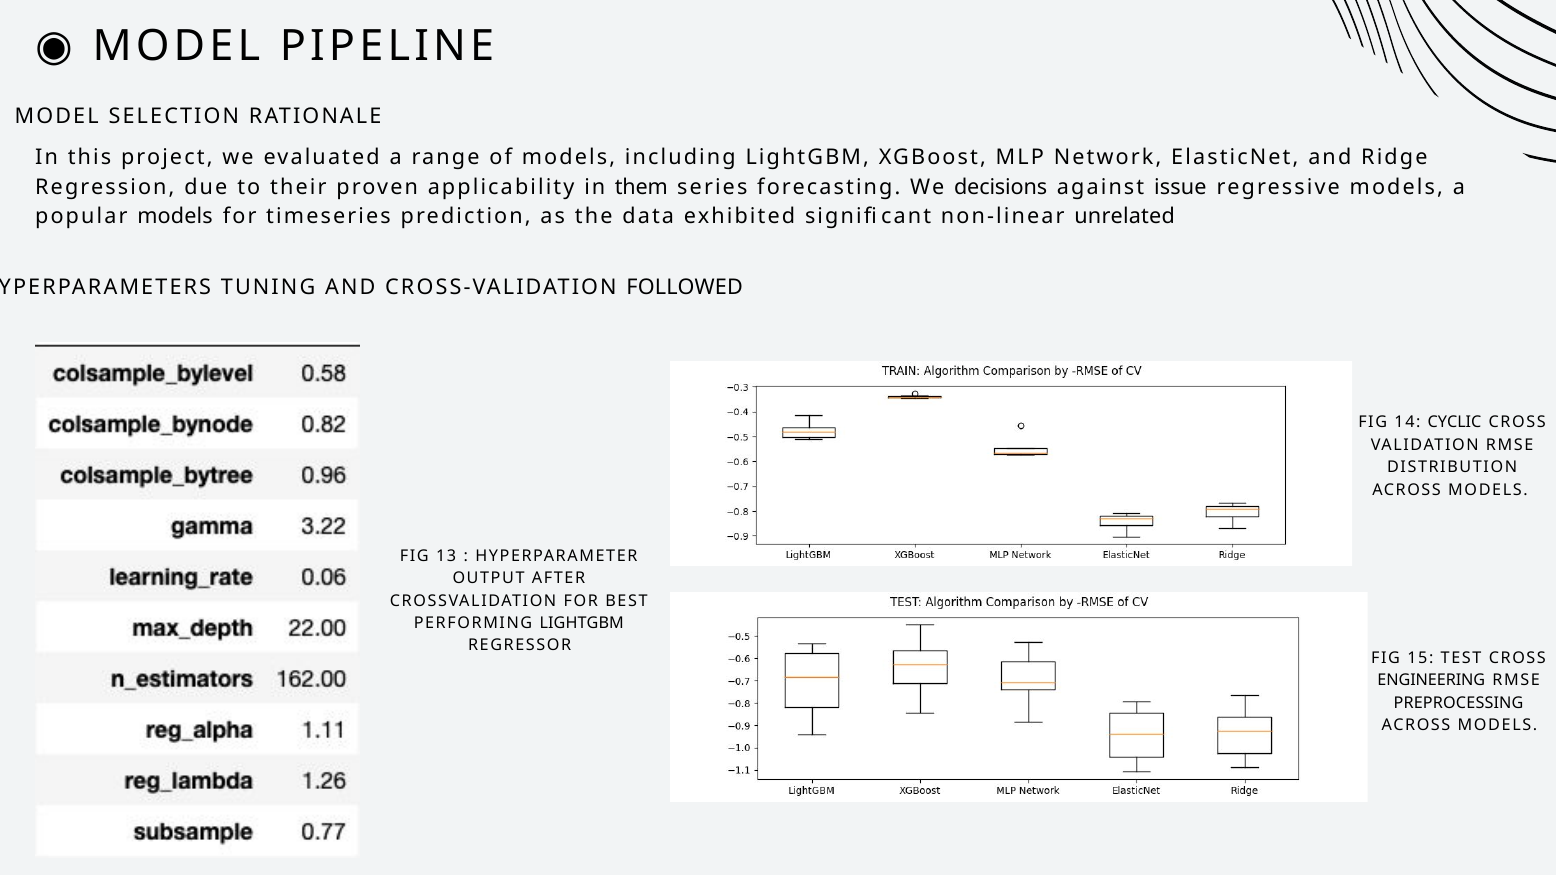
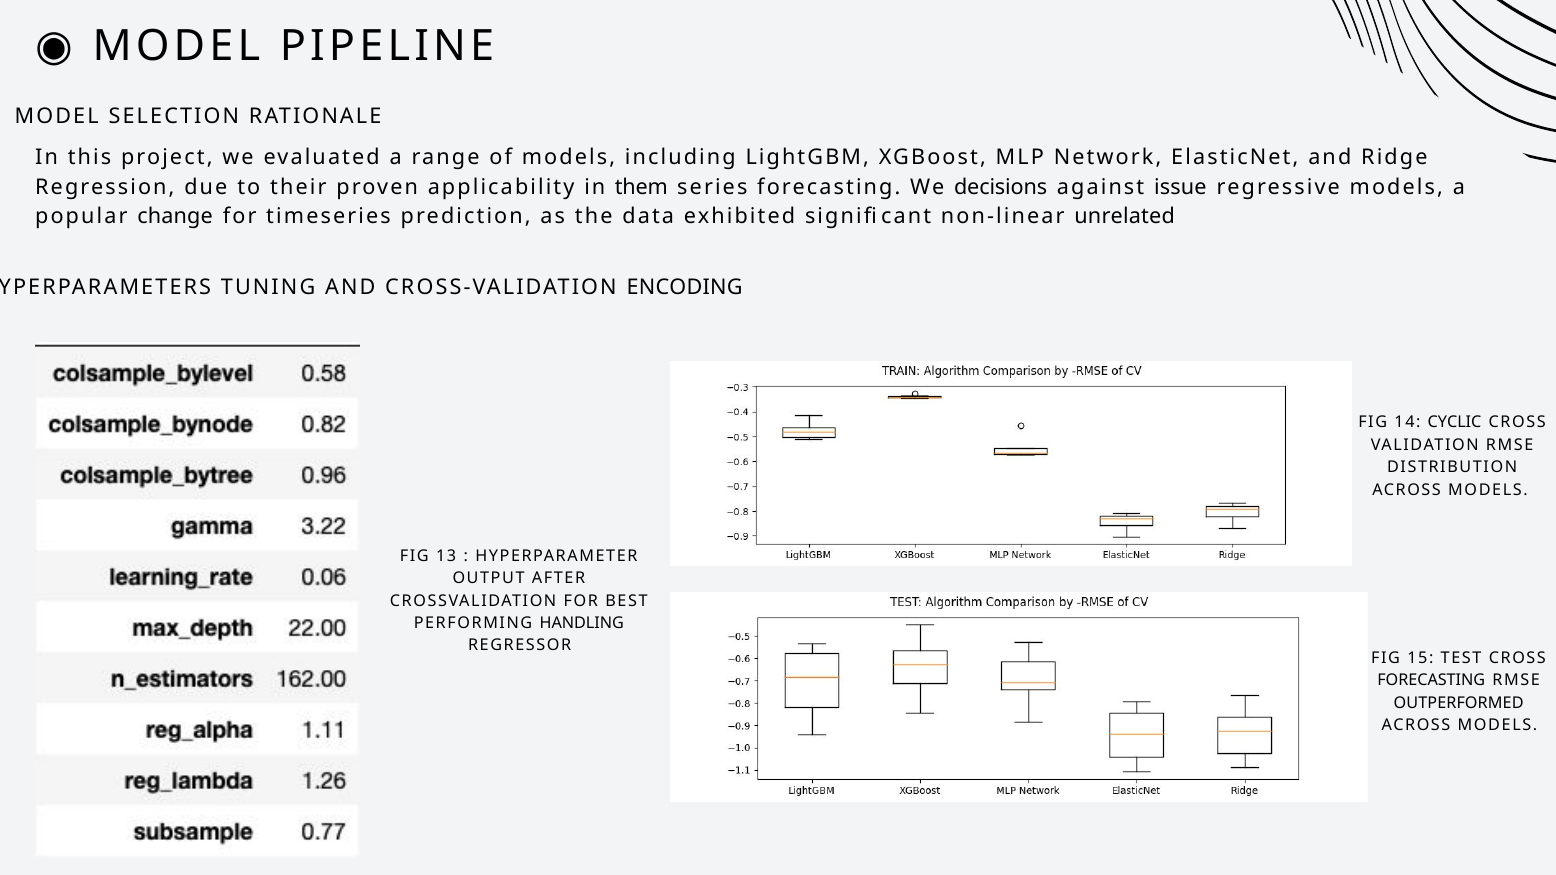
popular models: models -> change
FOLLOWED: FOLLOWED -> ENCODING
PERFORMING LIGHTGBM: LIGHTGBM -> HANDLING
ENGINEERING at (1431, 681): ENGINEERING -> FORECASTING
PREPROCESSING: PREPROCESSING -> OUTPERFORMED
